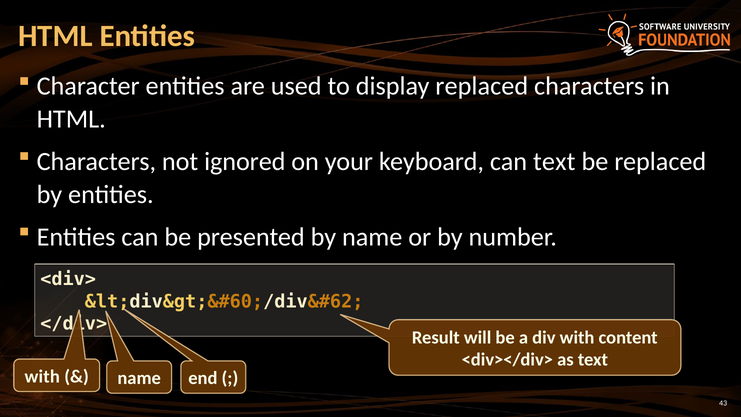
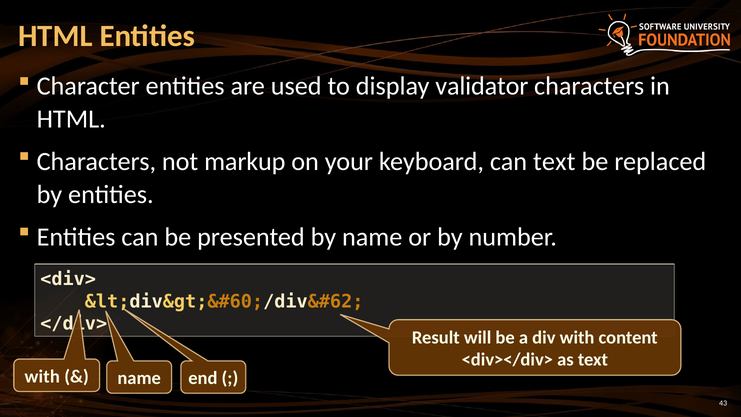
display replaced: replaced -> validator
ignored: ignored -> markup
